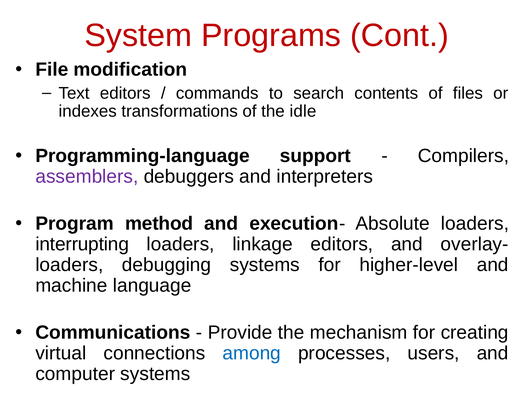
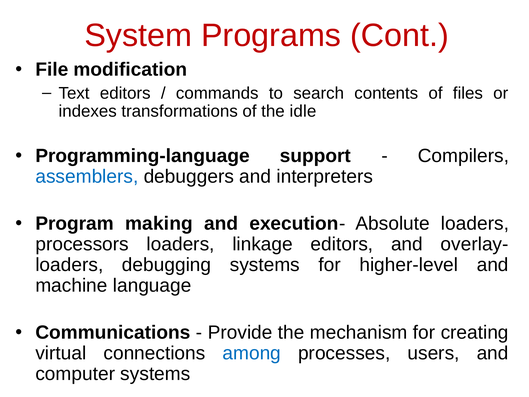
assemblers colour: purple -> blue
method: method -> making
interrupting: interrupting -> processors
